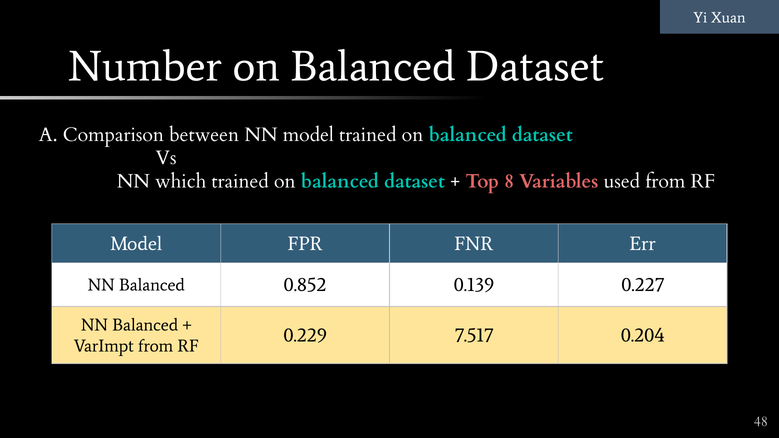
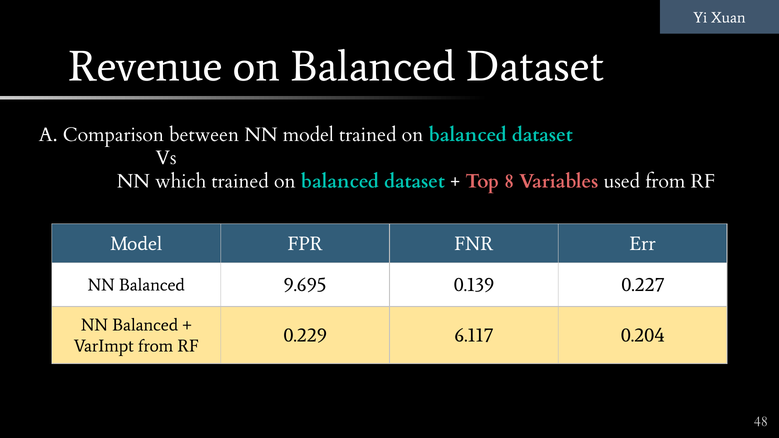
Number: Number -> Revenue
0.852: 0.852 -> 9.695
7.517: 7.517 -> 6.117
